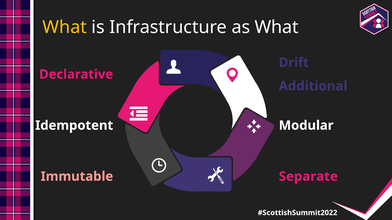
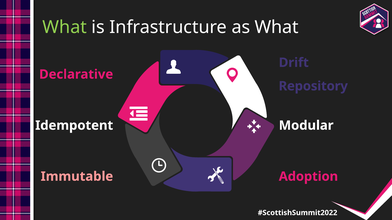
What at (65, 27) colour: yellow -> light green
Additional: Additional -> Repository
Separate: Separate -> Adoption
